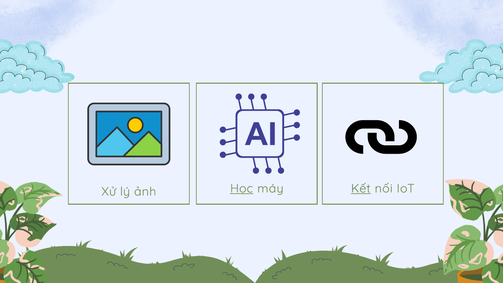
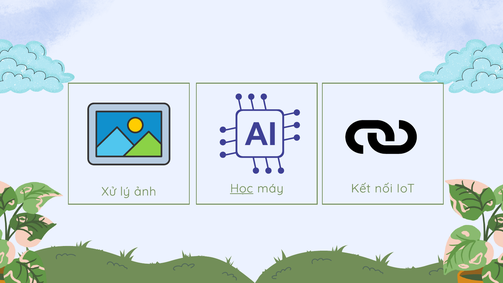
Kết underline: present -> none
